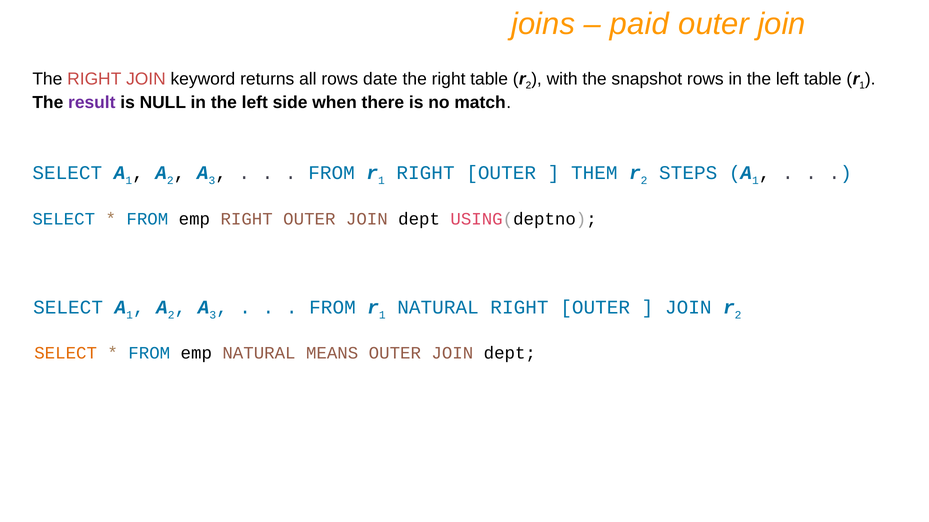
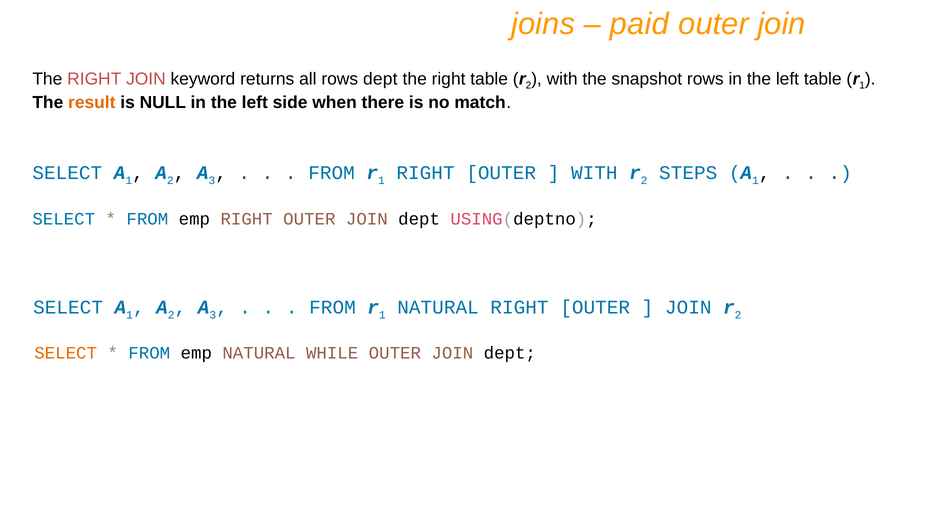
rows date: date -> dept
result colour: purple -> orange
THEM at (594, 173): THEM -> WITH
MEANS: MEANS -> WHILE
